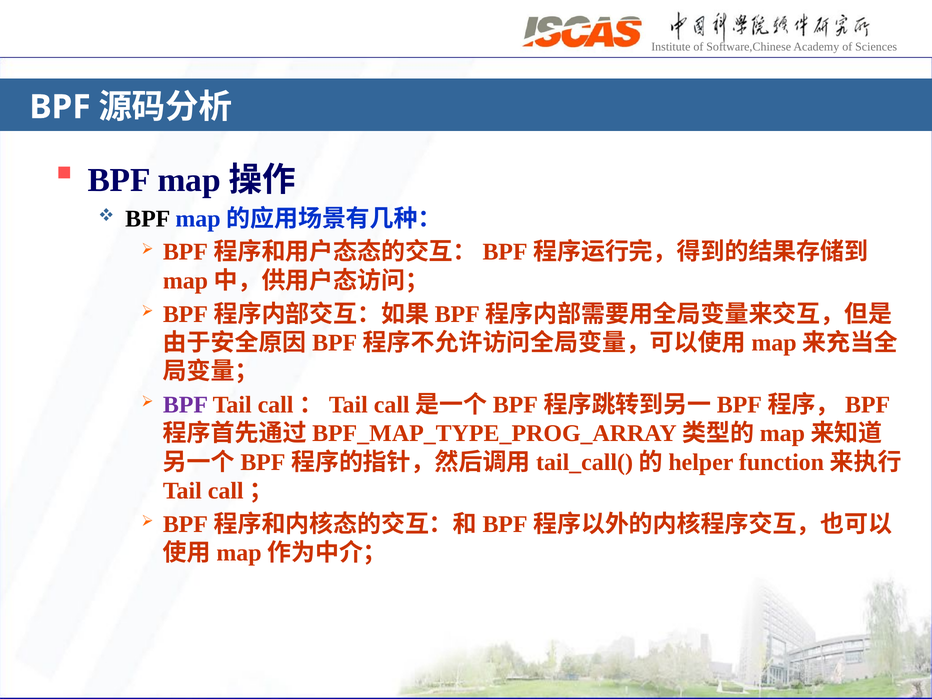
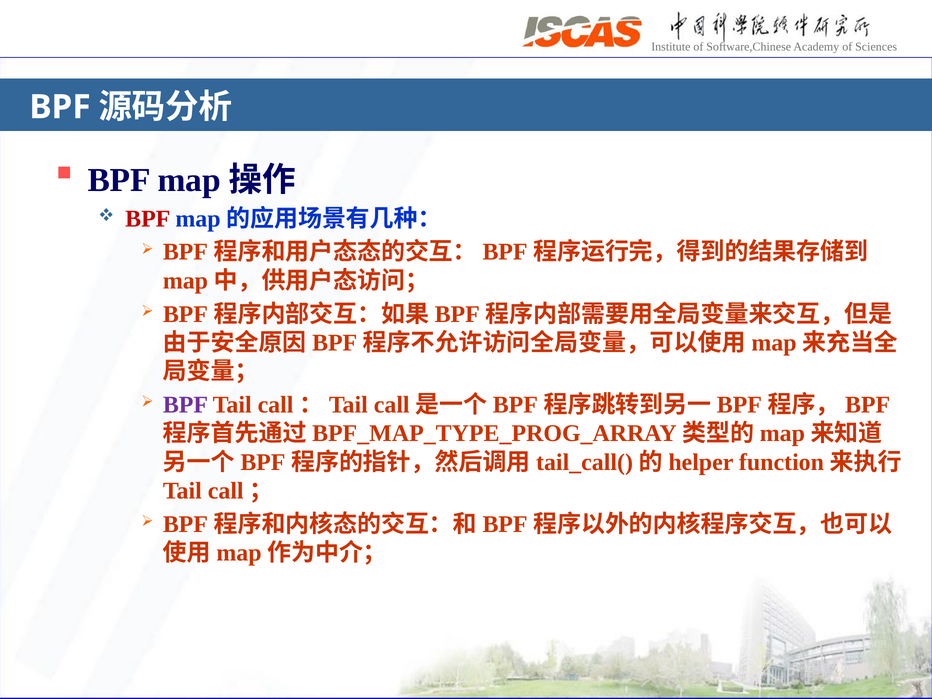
BPF at (148, 219) colour: black -> red
